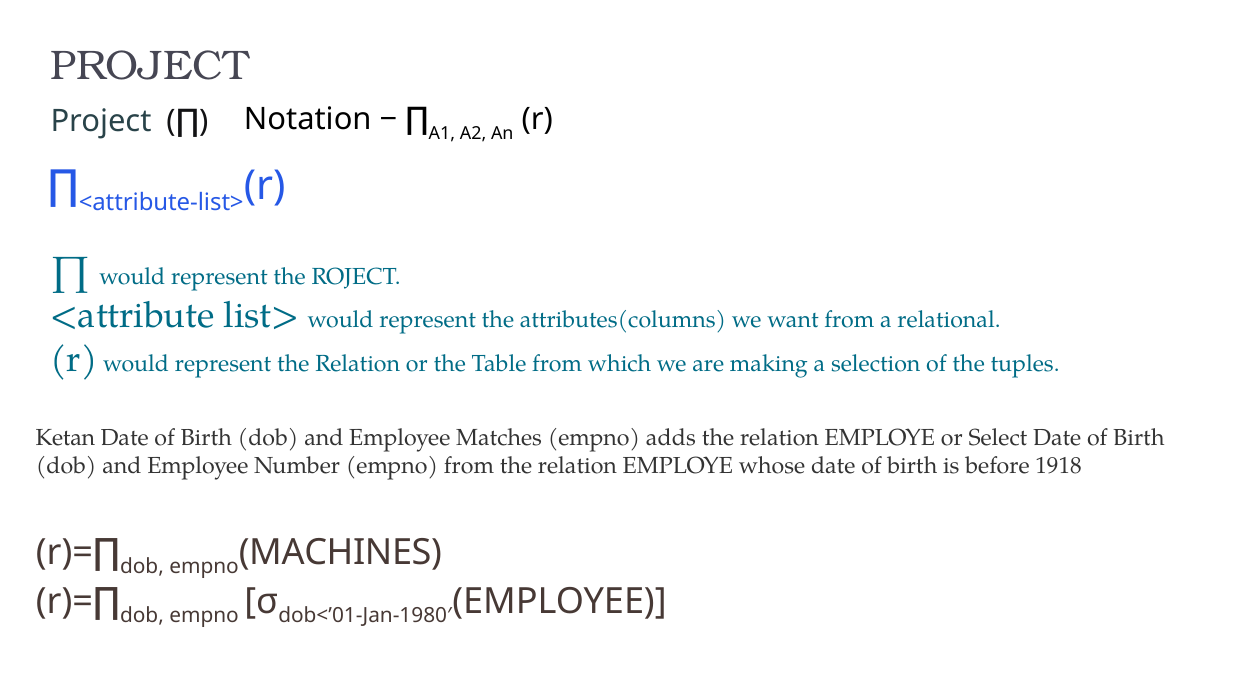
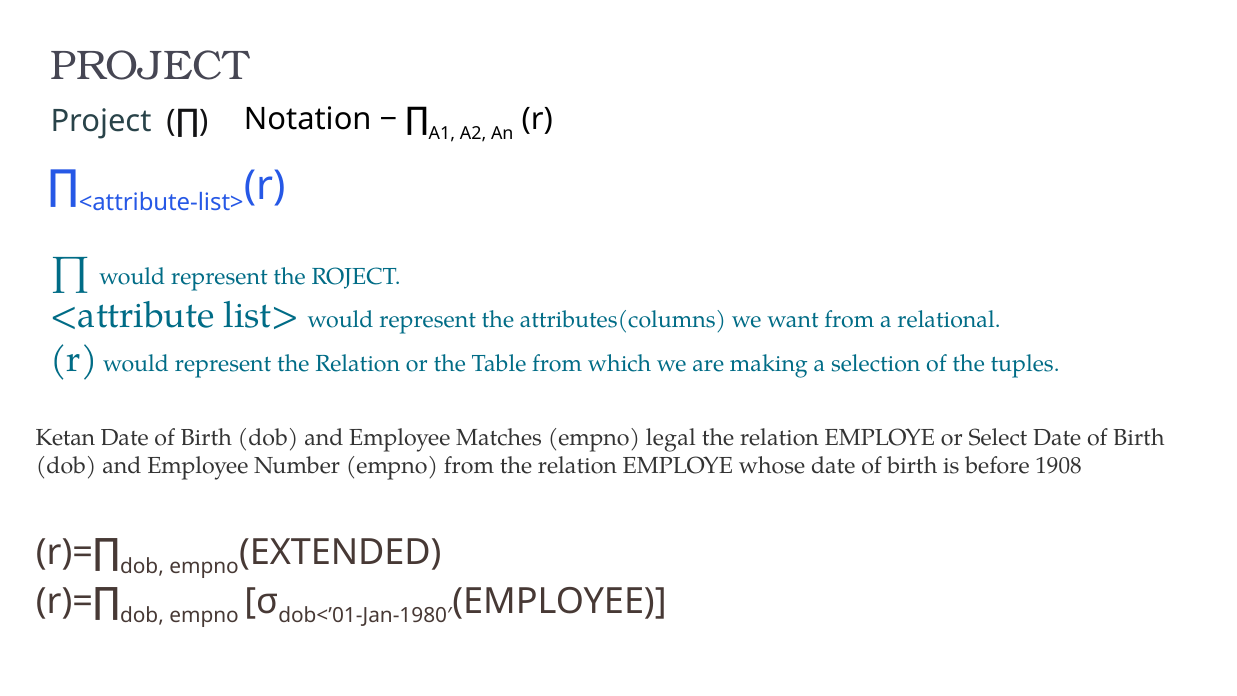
adds: adds -> legal
1918: 1918 -> 1908
MACHINES: MACHINES -> EXTENDED
